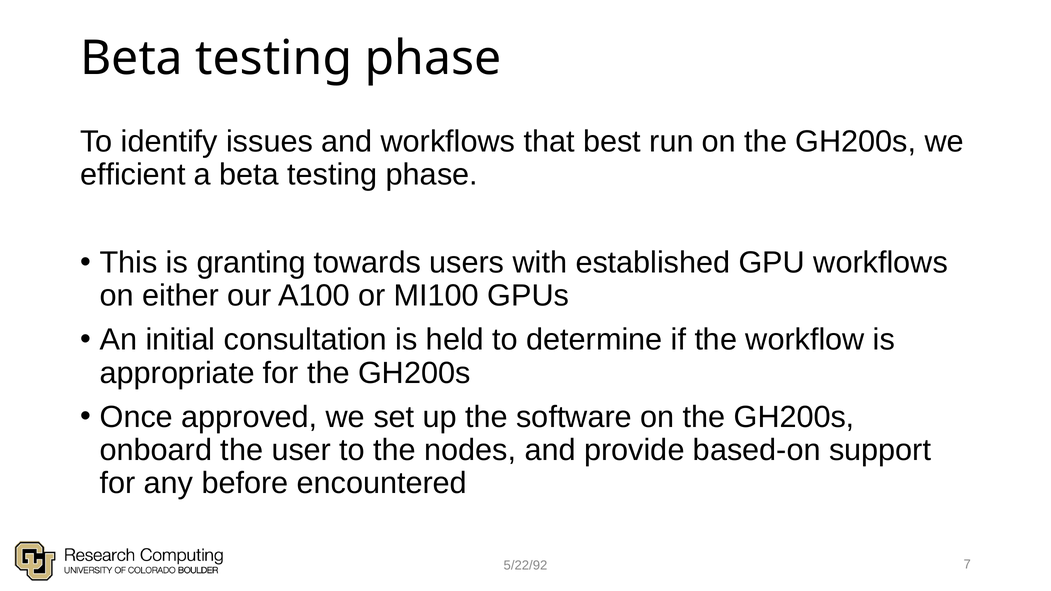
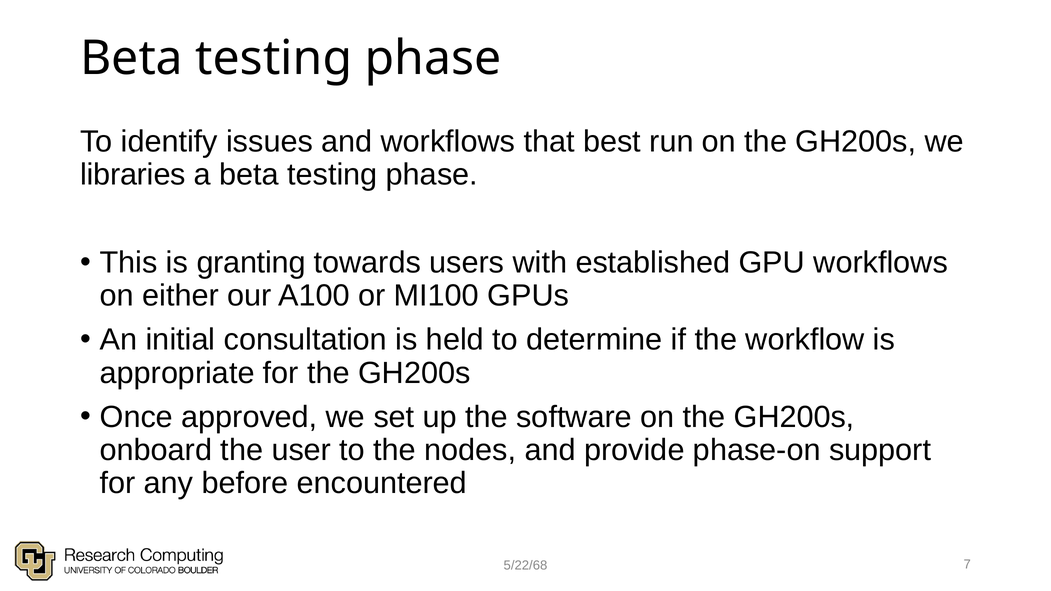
efficient: efficient -> libraries
based-on: based-on -> phase-on
5/22/92: 5/22/92 -> 5/22/68
